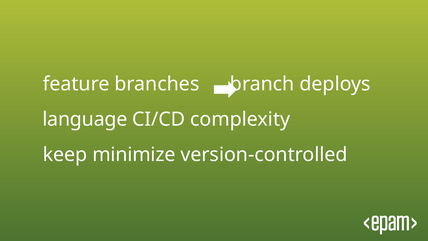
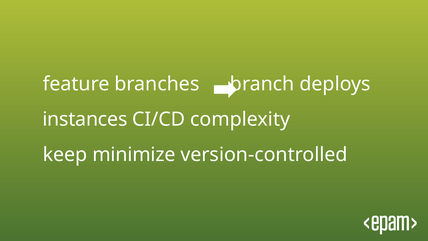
language: language -> instances
